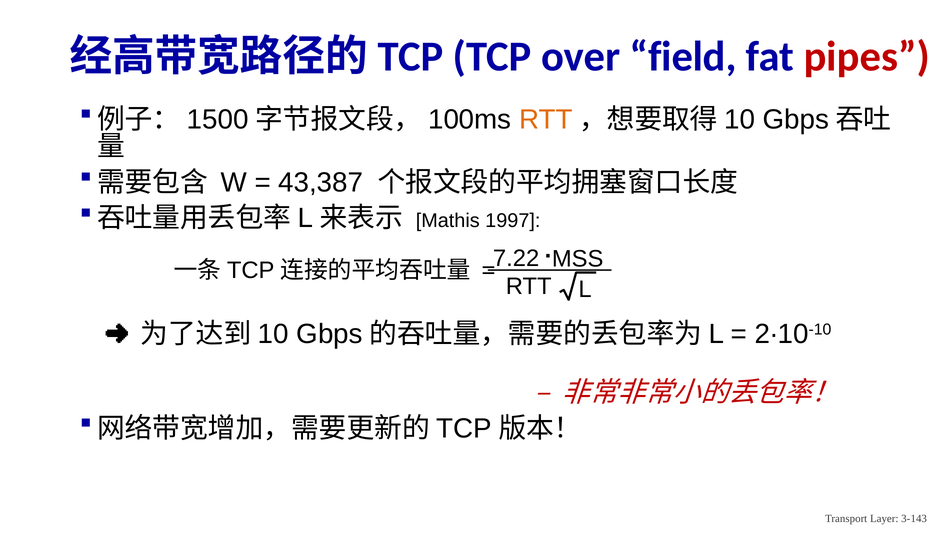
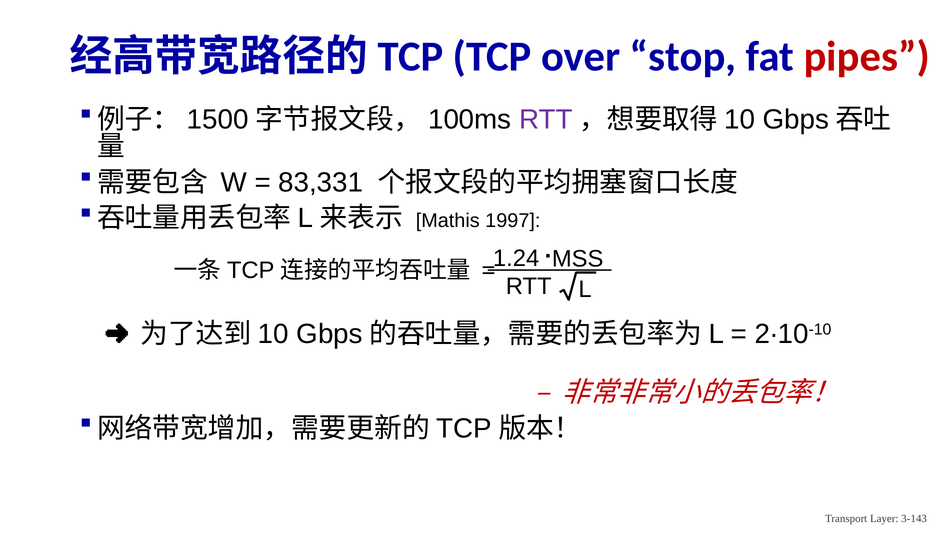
field: field -> stop
RTT at (546, 119) colour: orange -> purple
43,387: 43,387 -> 83,331
7.22: 7.22 -> 1.24
